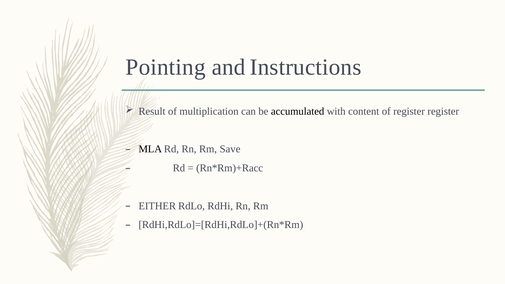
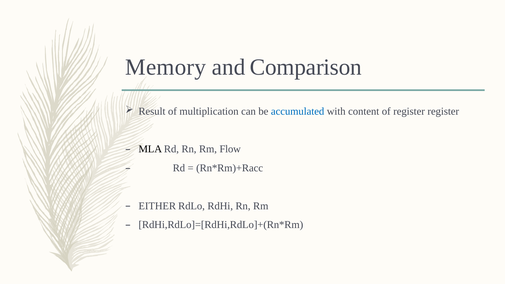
Pointing: Pointing -> Memory
Instructions: Instructions -> Comparison
accumulated colour: black -> blue
Save: Save -> Flow
